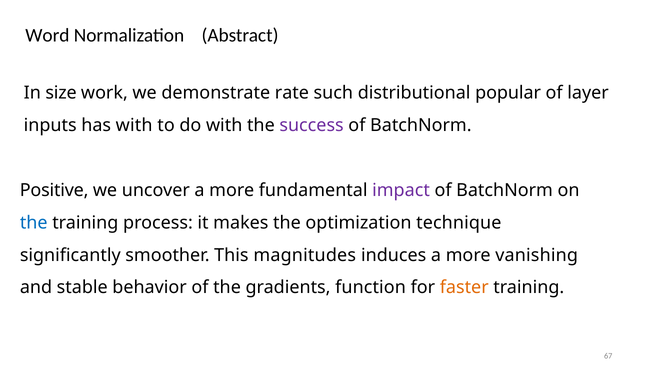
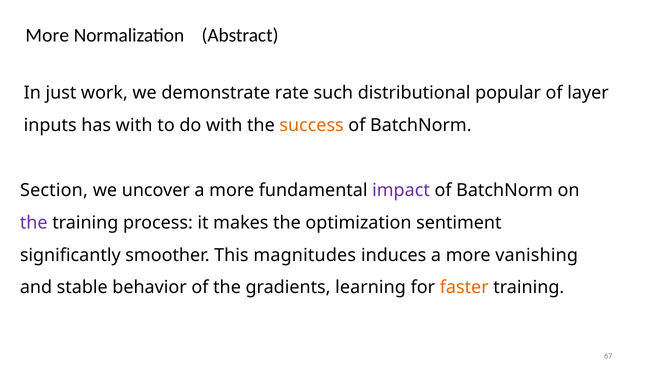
Word at (47, 35): Word -> More
size: size -> just
success colour: purple -> orange
Positive: Positive -> Section
the at (34, 223) colour: blue -> purple
technique: technique -> sentiment
function: function -> learning
